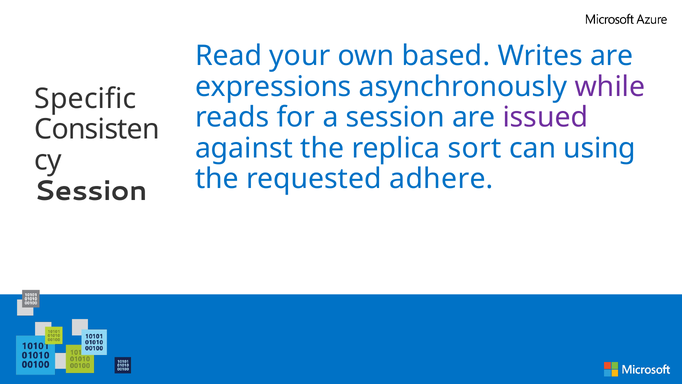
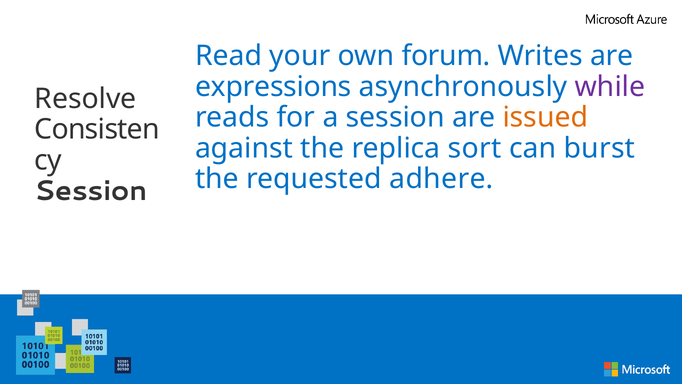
based: based -> forum
Specific: Specific -> Resolve
issued colour: purple -> orange
using: using -> burst
